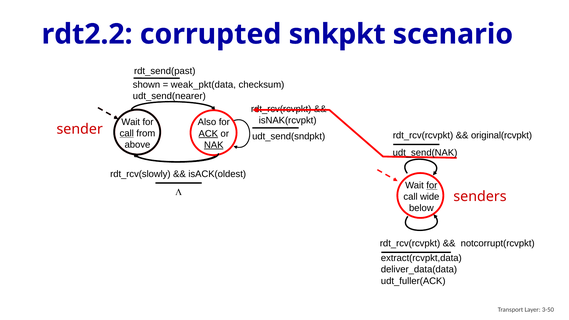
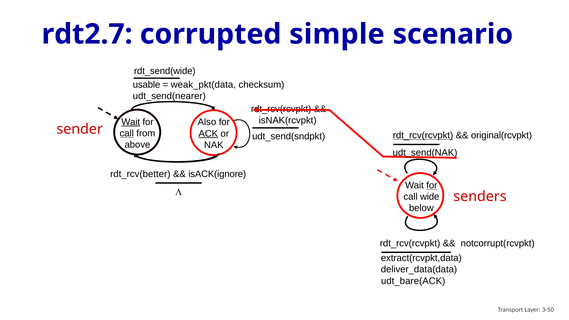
rdt2.2: rdt2.2 -> rdt2.7
snkpkt: snkpkt -> simple
rdt_send(past: rdt_send(past -> rdt_send(wide
shown: shown -> usable
Wait at (131, 122) underline: none -> present
rdt_rcv(rcvpkt at (423, 135) underline: none -> present
NAK underline: present -> none
rdt_rcv(slowly: rdt_rcv(slowly -> rdt_rcv(better
isACK(oldest: isACK(oldest -> isACK(ignore
udt_fuller(ACK: udt_fuller(ACK -> udt_bare(ACK
